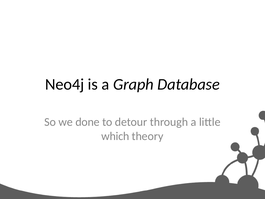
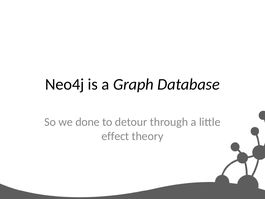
which: which -> effect
